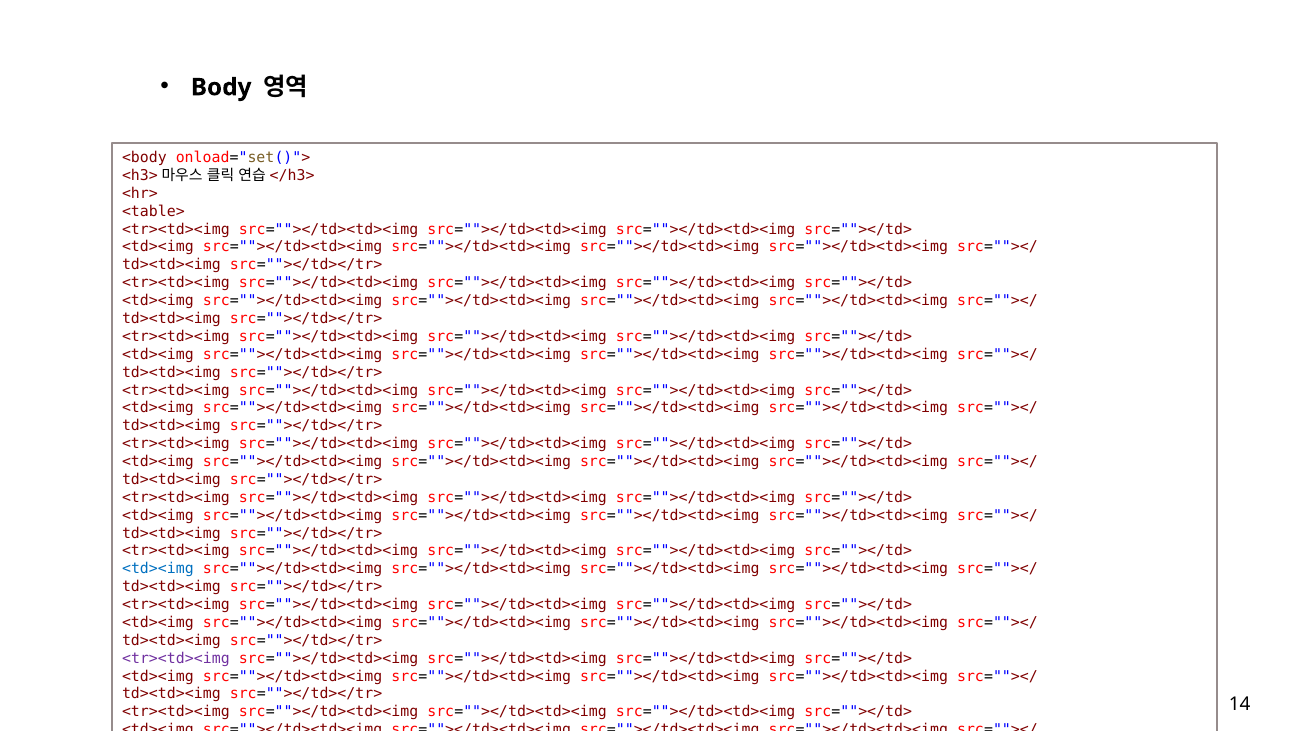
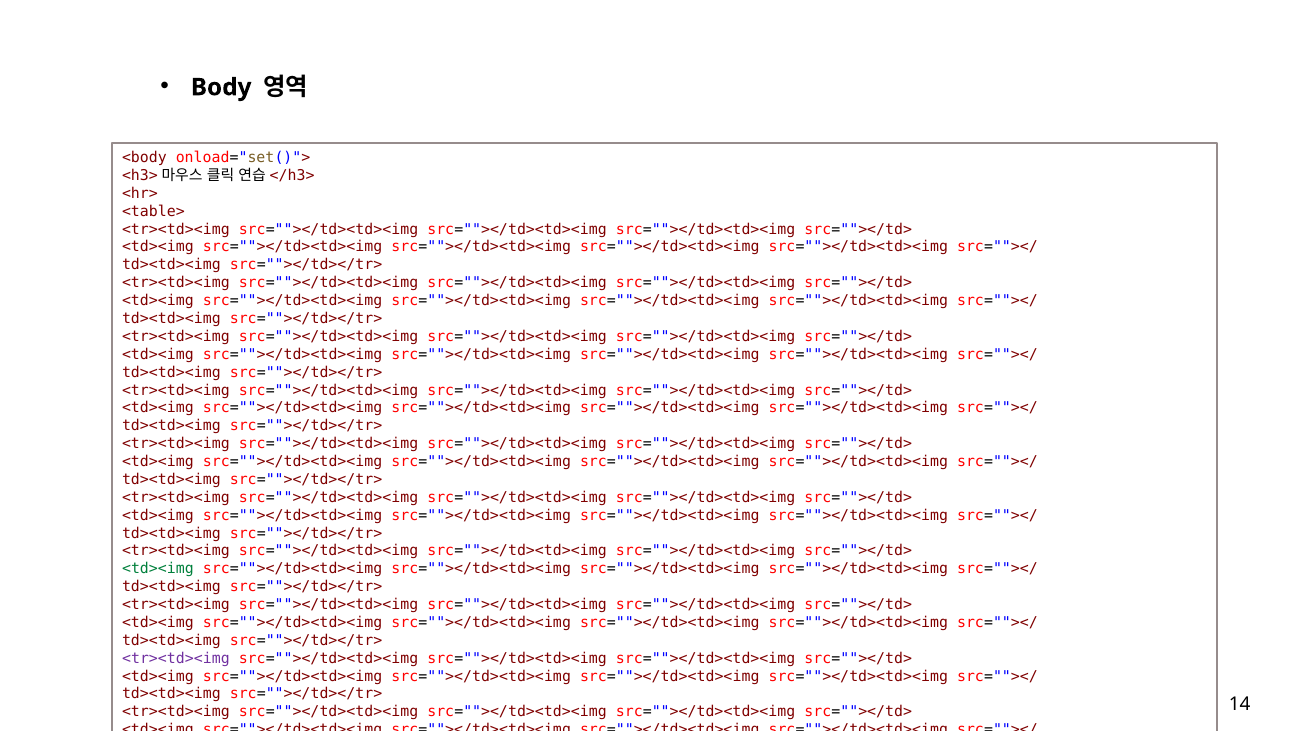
<td><img at (158, 569) colour: blue -> green
